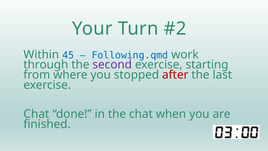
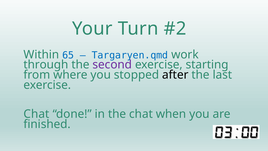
45: 45 -> 65
Following.qmd: Following.qmd -> Targaryen.qmd
after colour: red -> black
